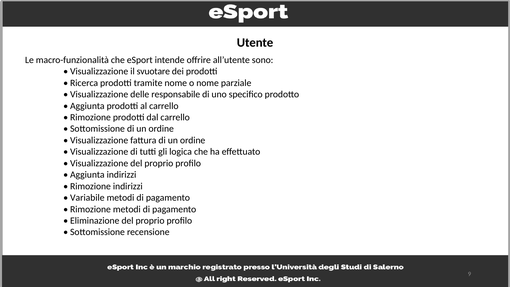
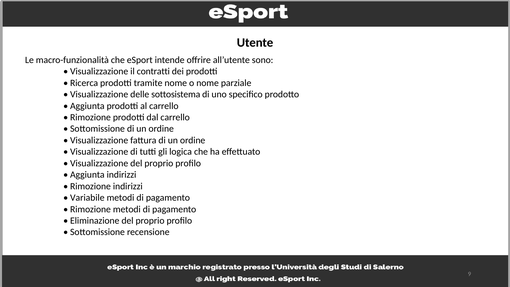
svuotare: svuotare -> contratti
responsabile: responsabile -> sottosistema
